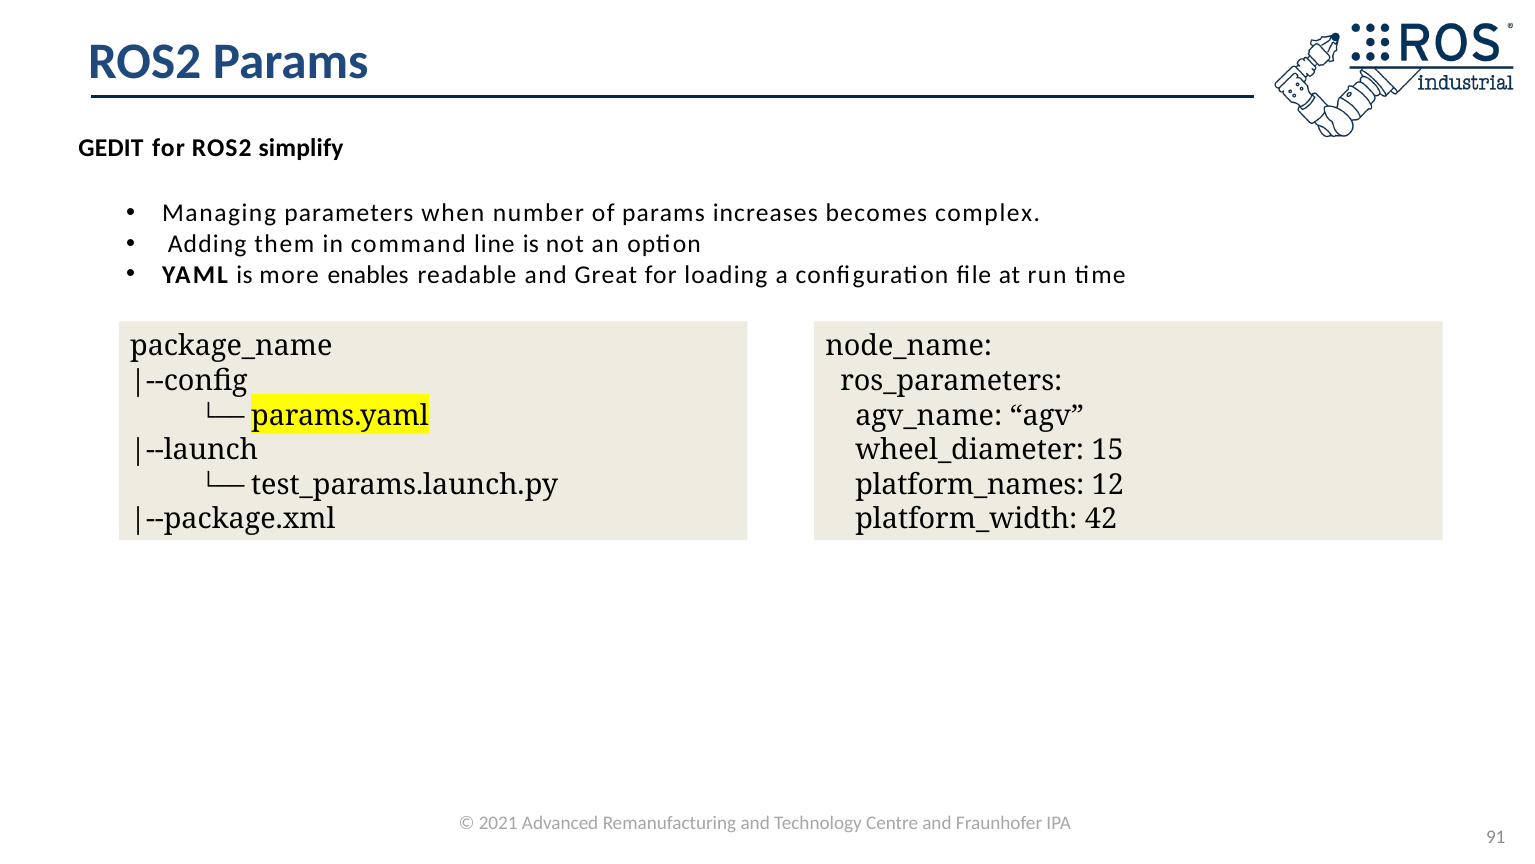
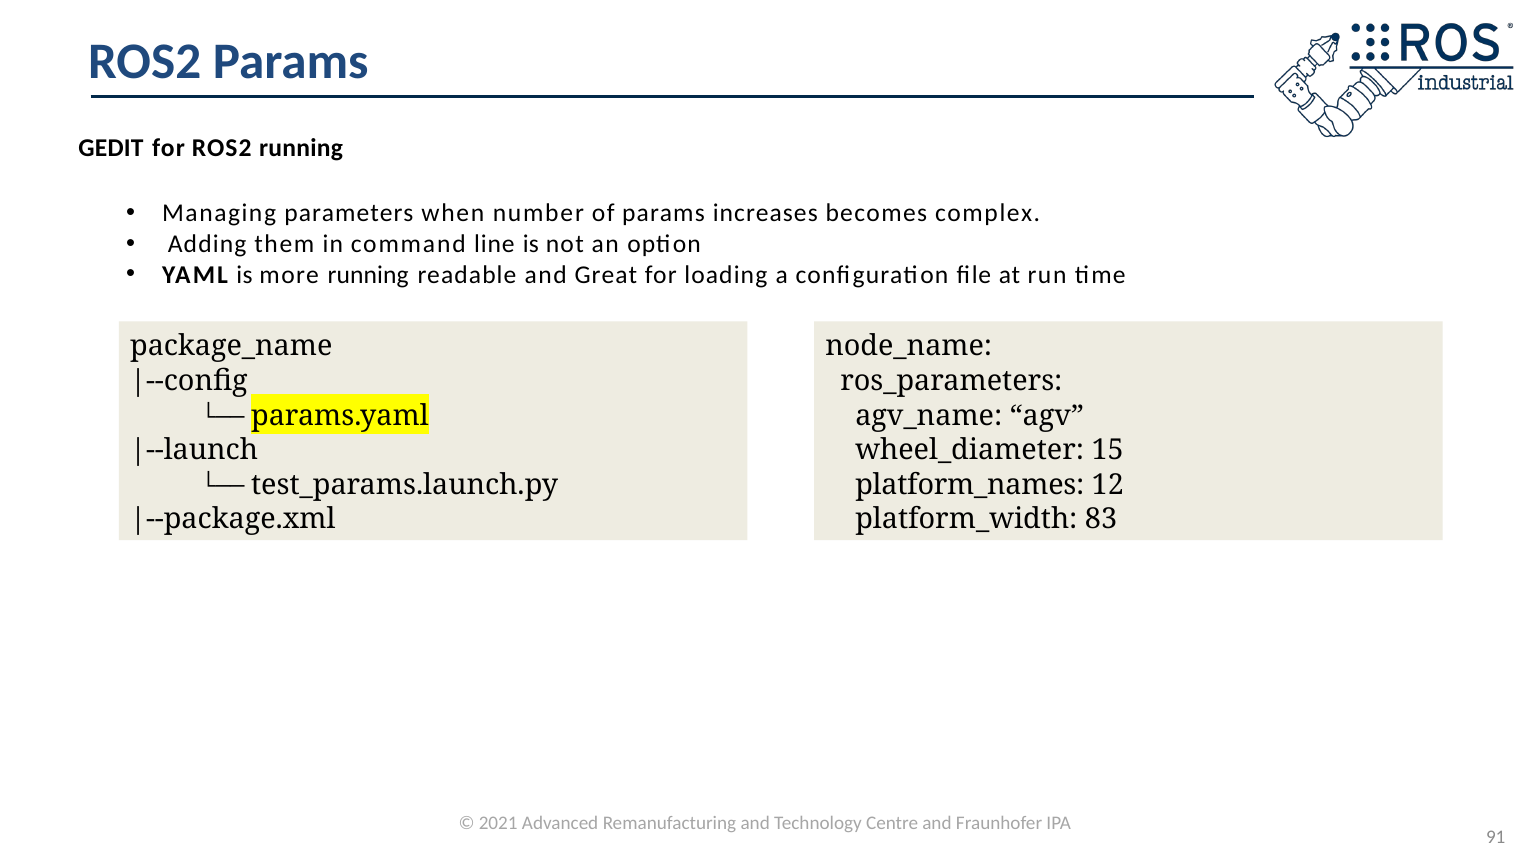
ROS2 simplify: simplify -> running
more enables: enables -> running
42: 42 -> 83
